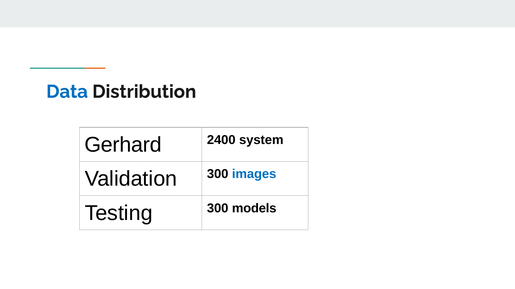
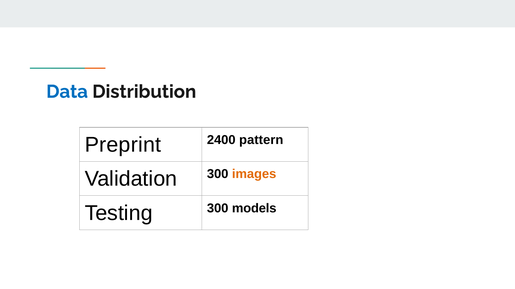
Gerhard: Gerhard -> Preprint
system: system -> pattern
images colour: blue -> orange
